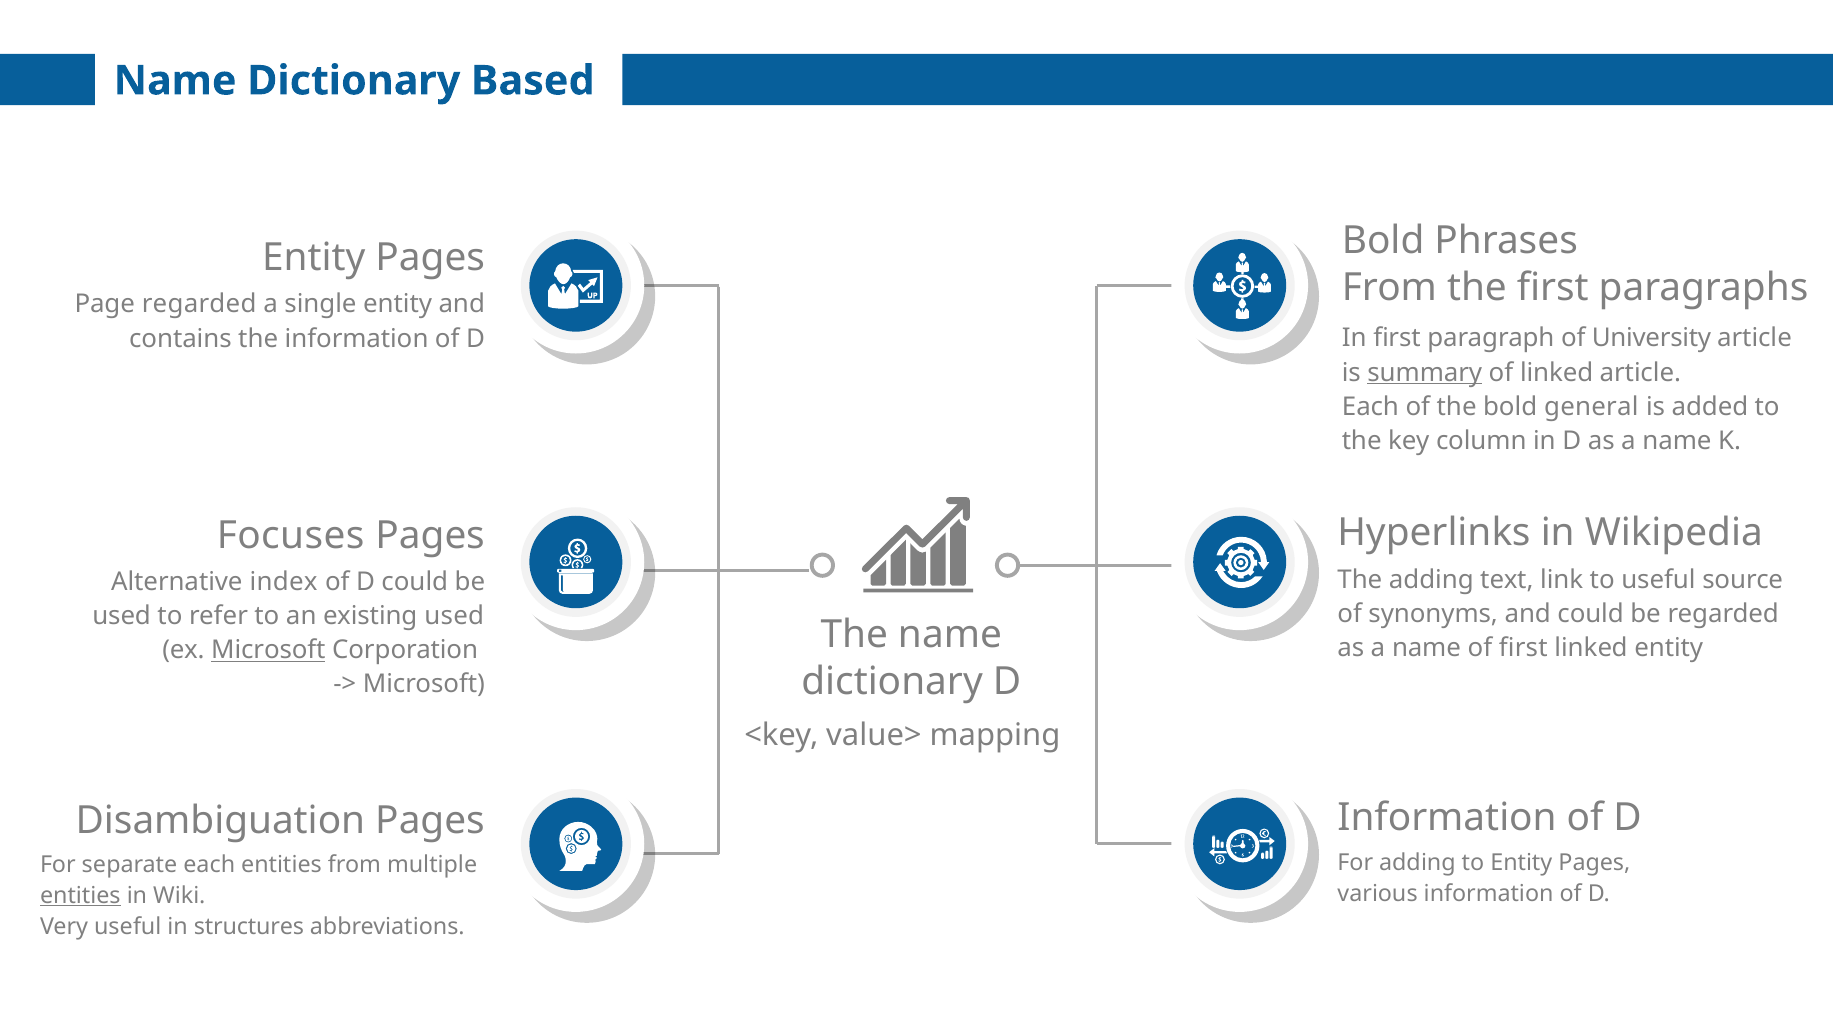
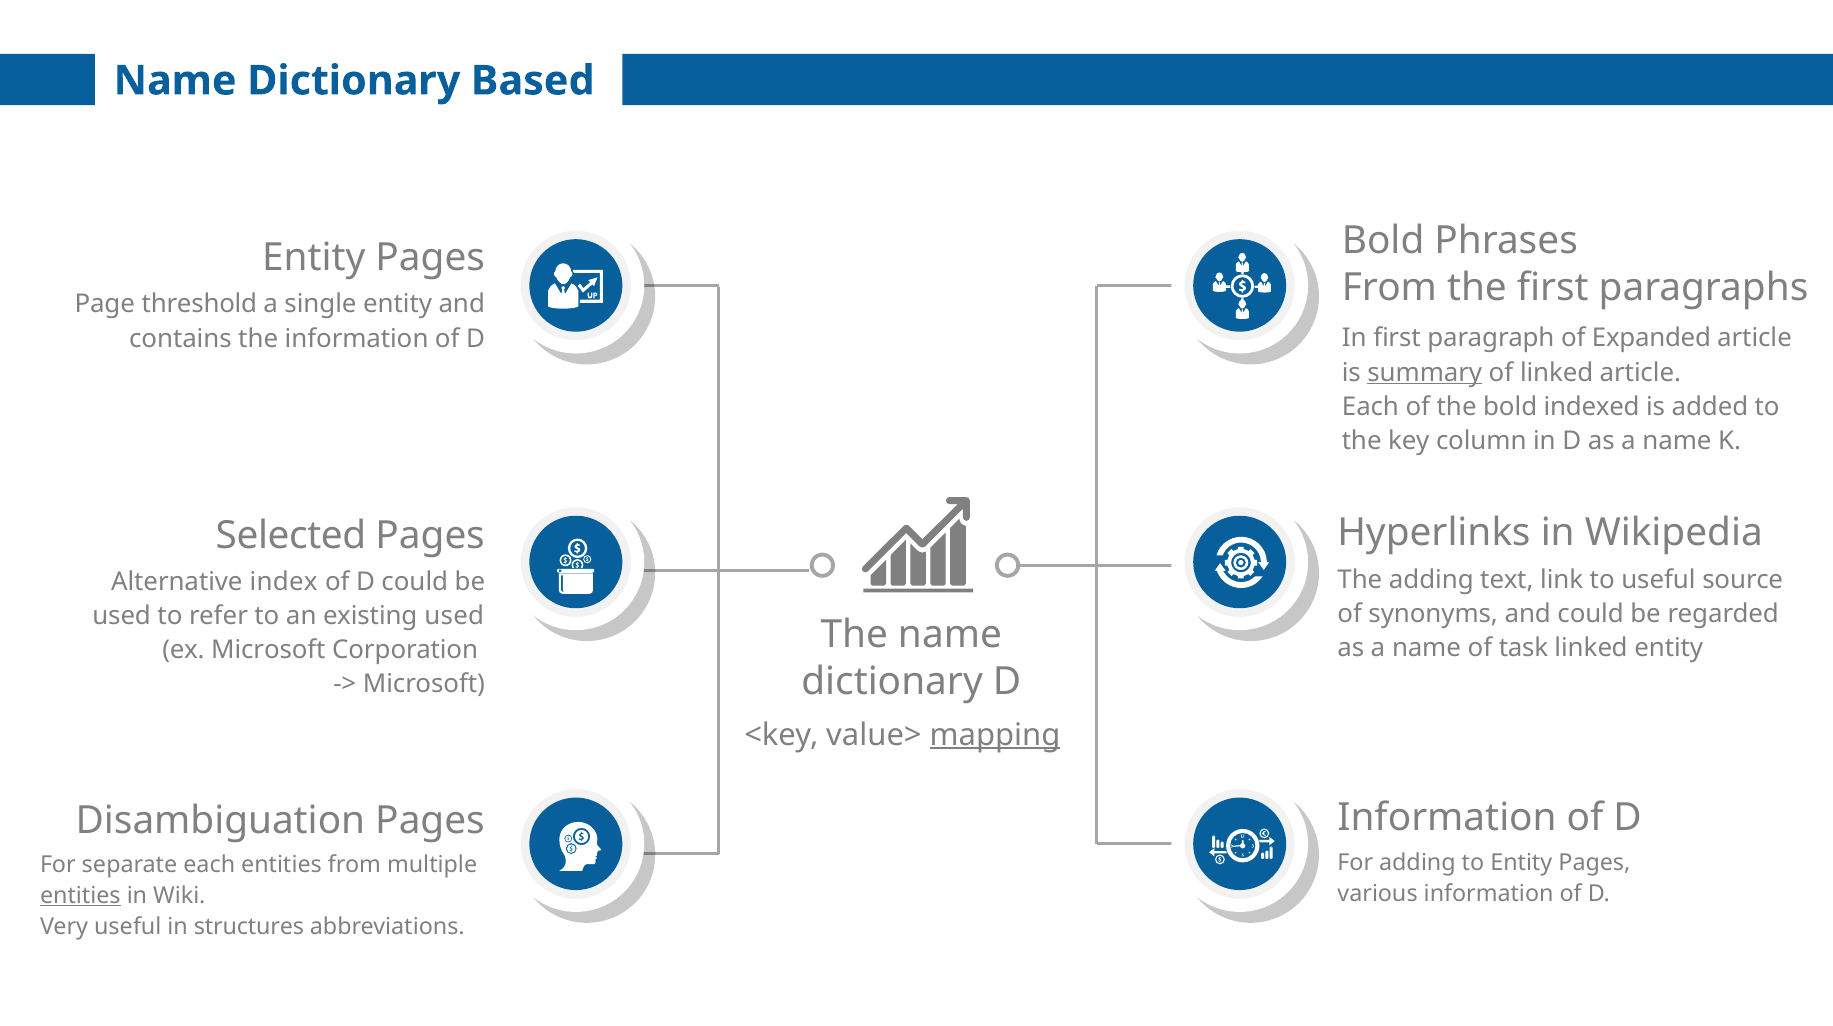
Page regarded: regarded -> threshold
University: University -> Expanded
general: general -> indexed
Focuses: Focuses -> Selected
of first: first -> task
Microsoft at (268, 650) underline: present -> none
mapping underline: none -> present
